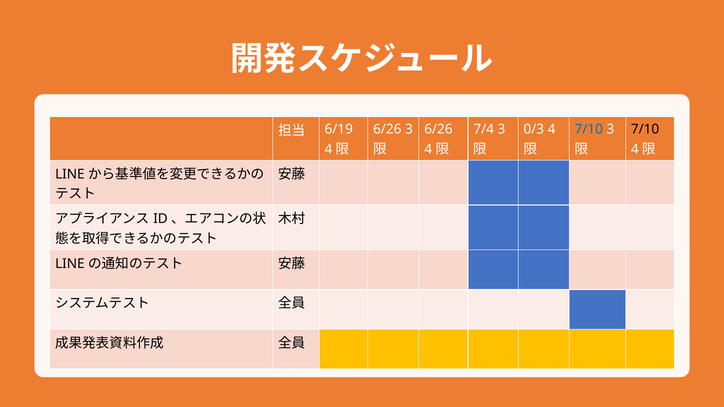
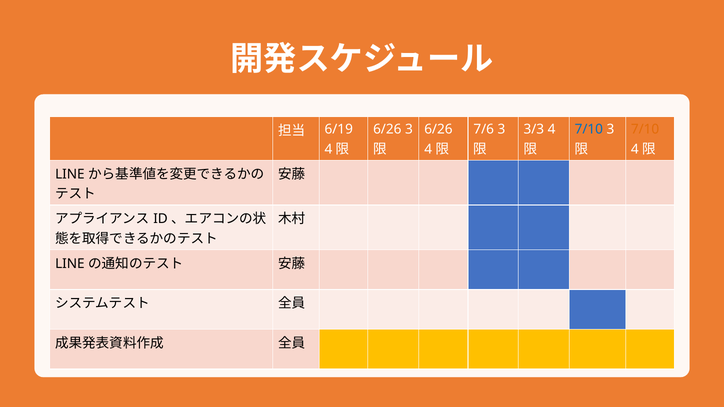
7/4: 7/4 -> 7/6
0/3: 0/3 -> 3/3
7/10 at (645, 130) colour: black -> orange
